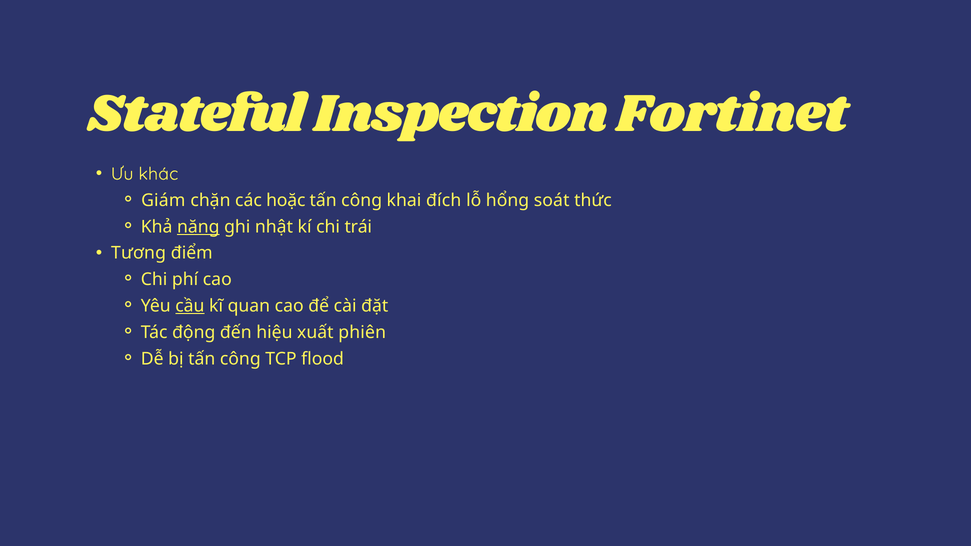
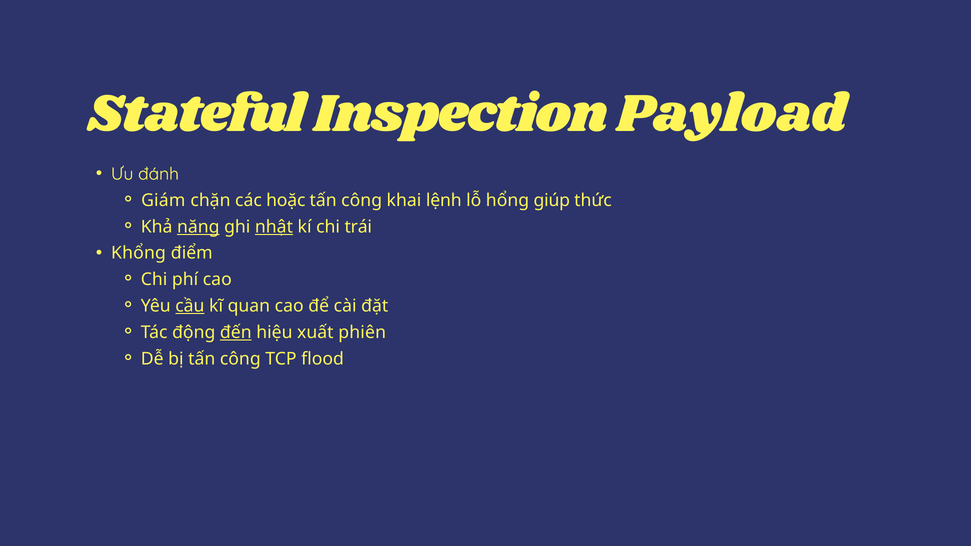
Fortinet: Fortinet -> Payload
khác: khác -> đánh
đích: đích -> lệnh
soát: soát -> giúp
nhật underline: none -> present
Tương: Tương -> Khổng
đến underline: none -> present
